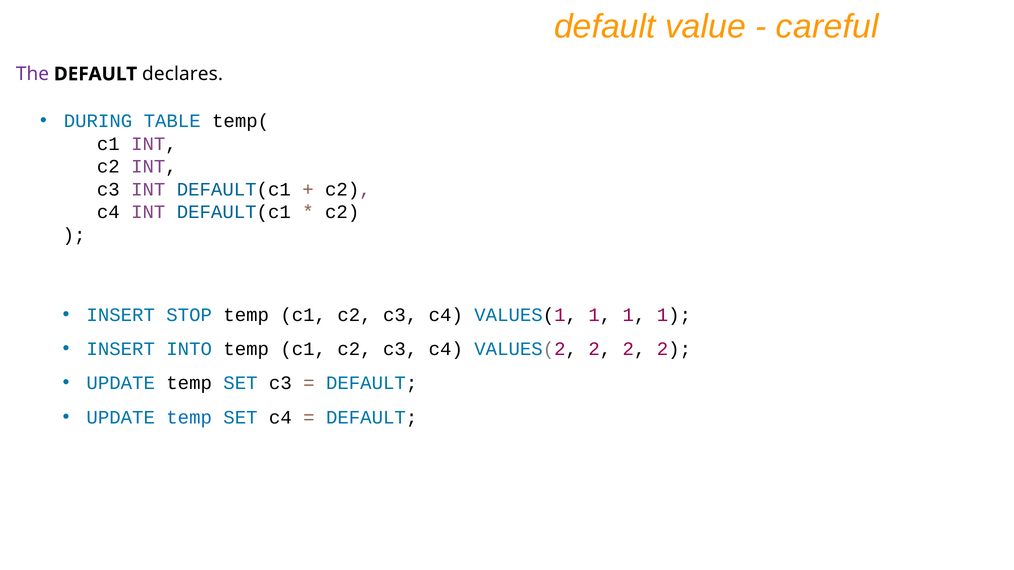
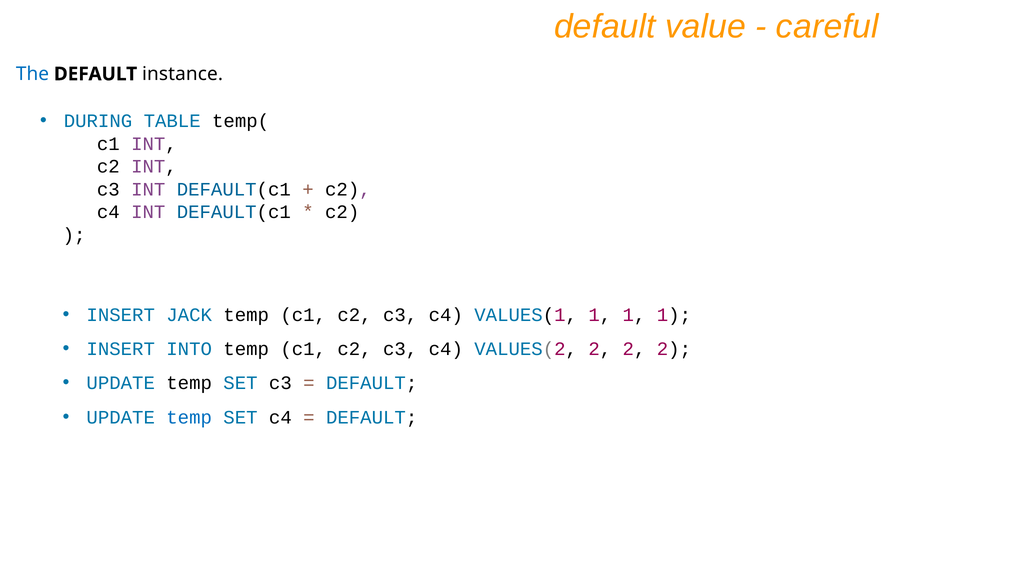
The colour: purple -> blue
declares: declares -> instance
STOP: STOP -> JACK
